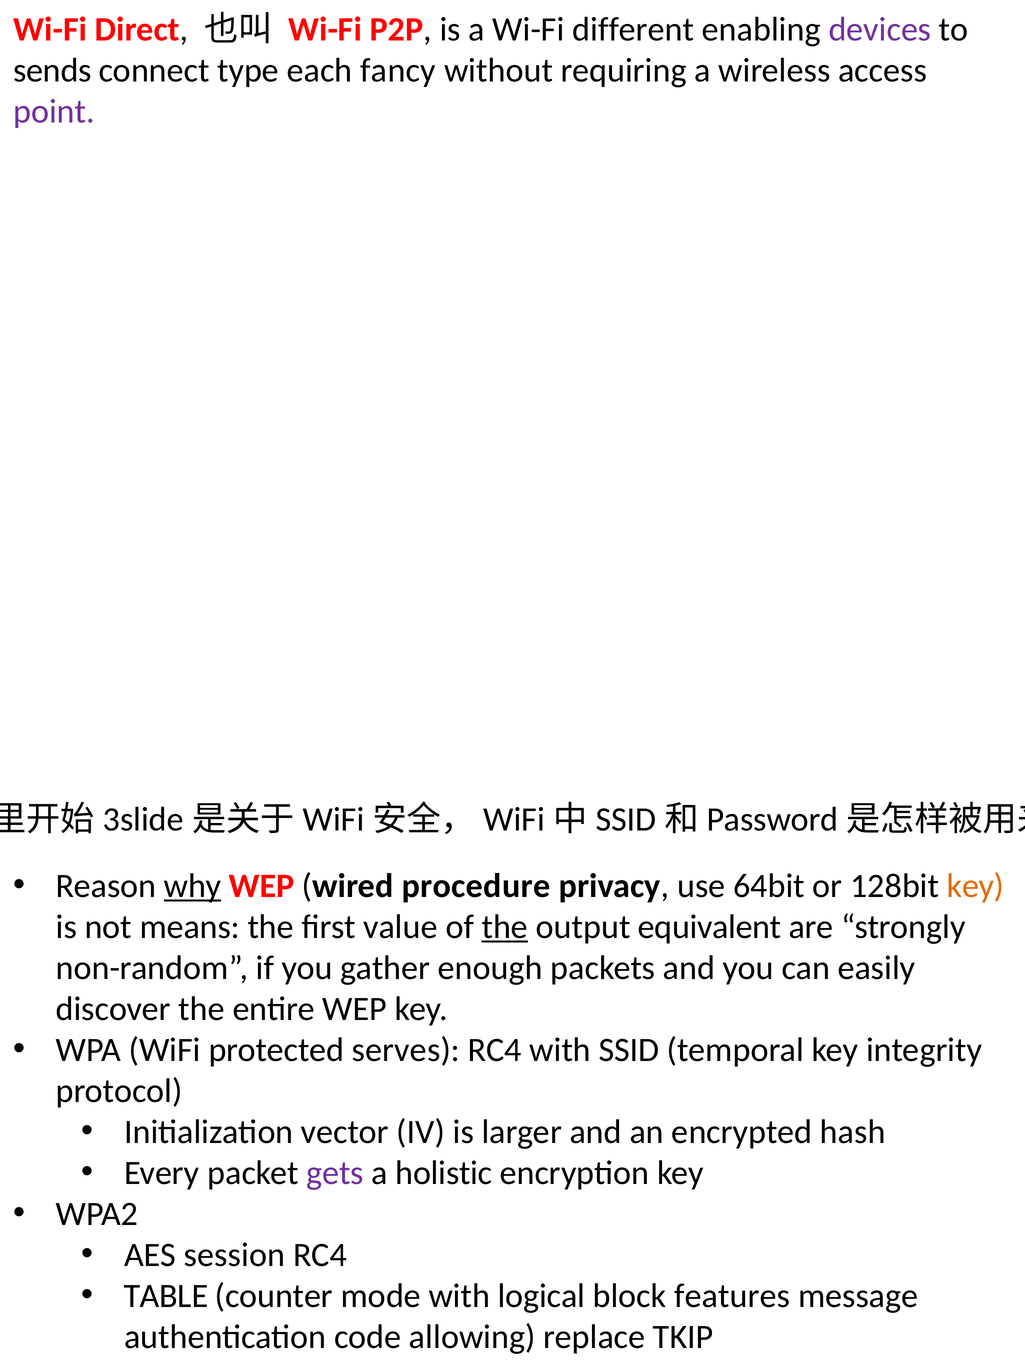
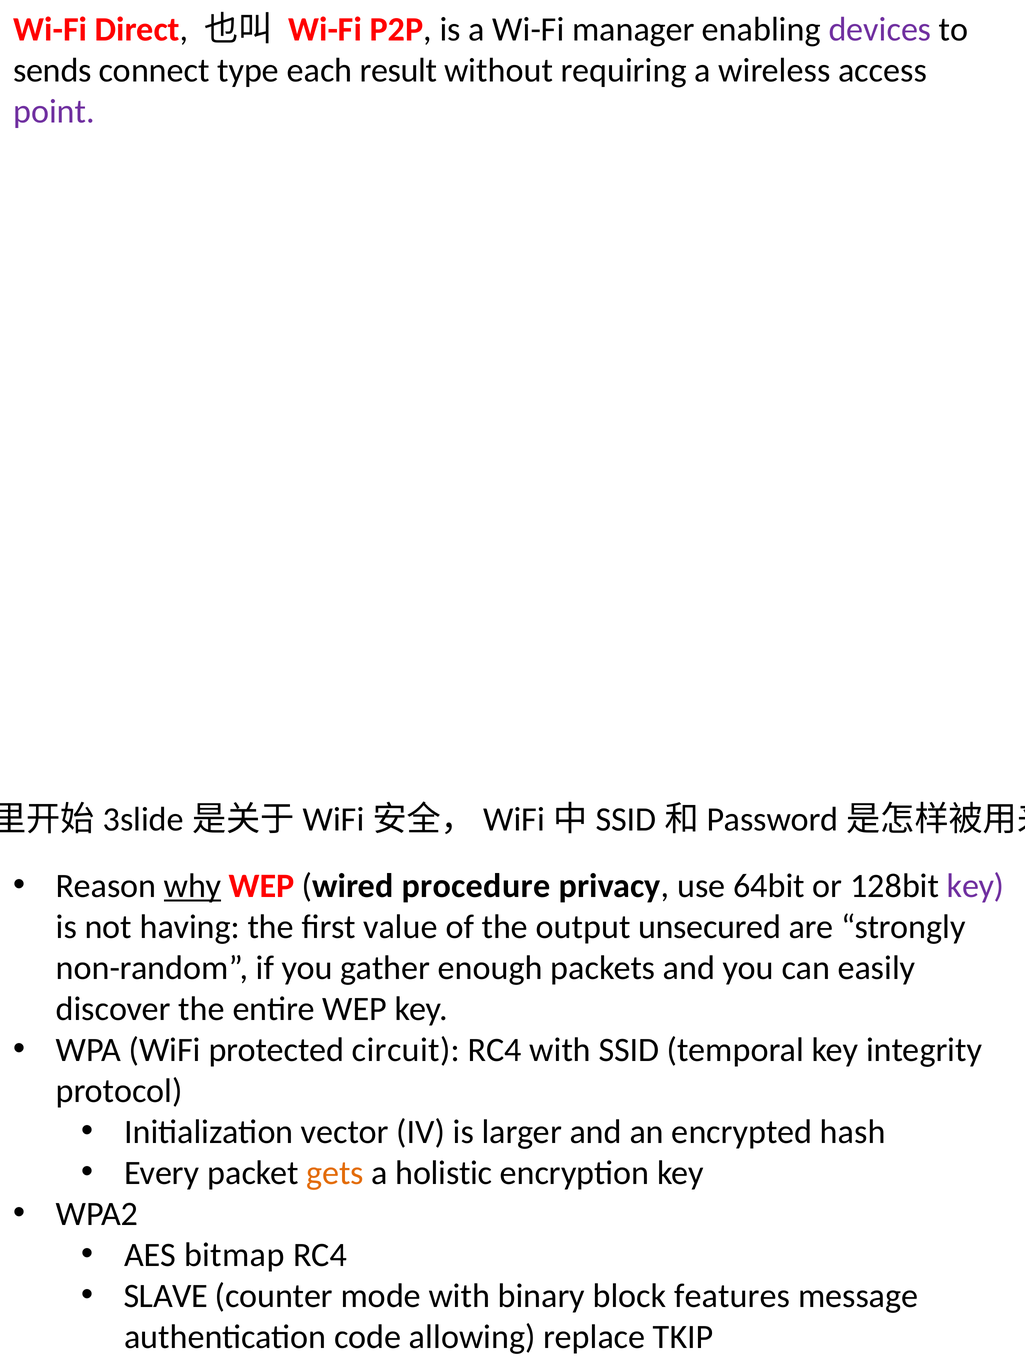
different: different -> manager
fancy: fancy -> result
key at (975, 886) colour: orange -> purple
means: means -> having
the at (505, 927) underline: present -> none
equivalent: equivalent -> unsecured
serves: serves -> circuit
gets colour: purple -> orange
session: session -> bitmap
TABLE: TABLE -> SLAVE
logical: logical -> binary
